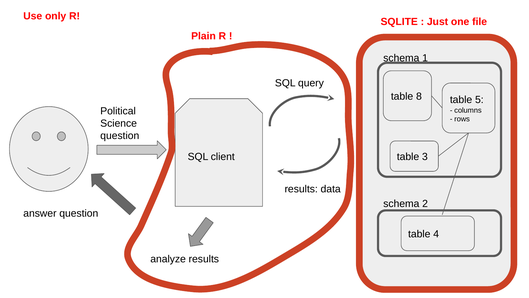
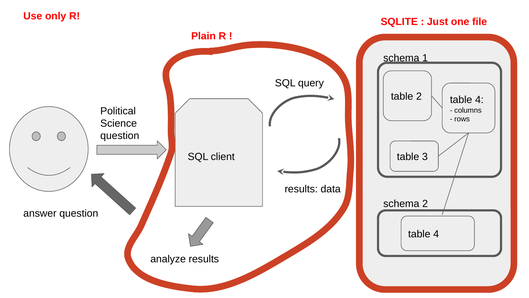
table 8: 8 -> 2
5 at (479, 100): 5 -> 4
